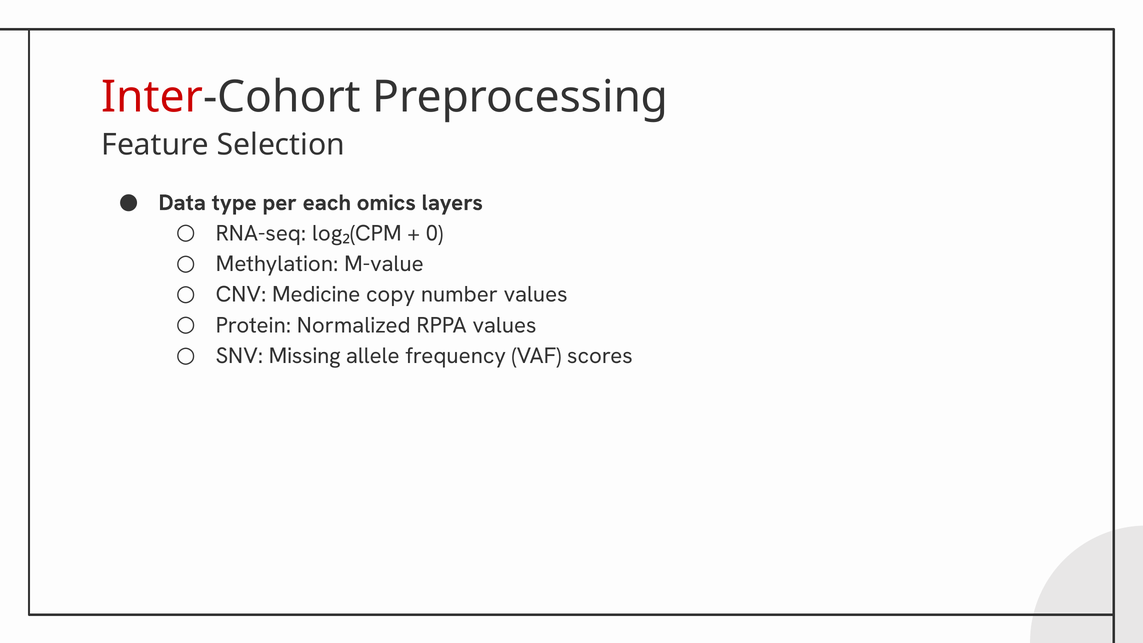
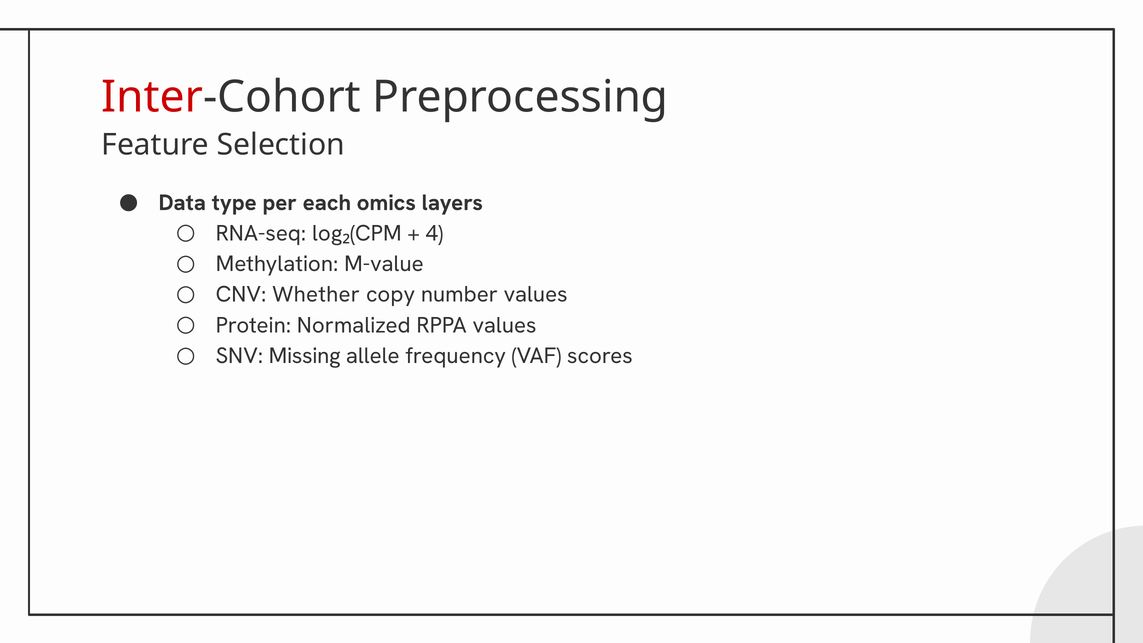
0: 0 -> 4
Medicine: Medicine -> Whether
